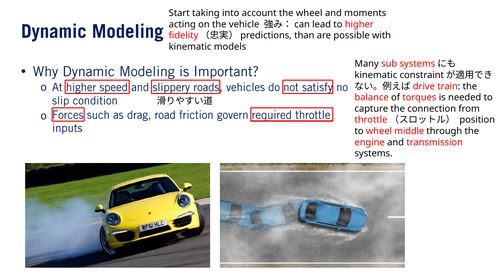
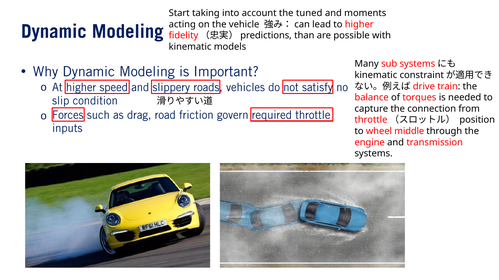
the wheel: wheel -> tuned
